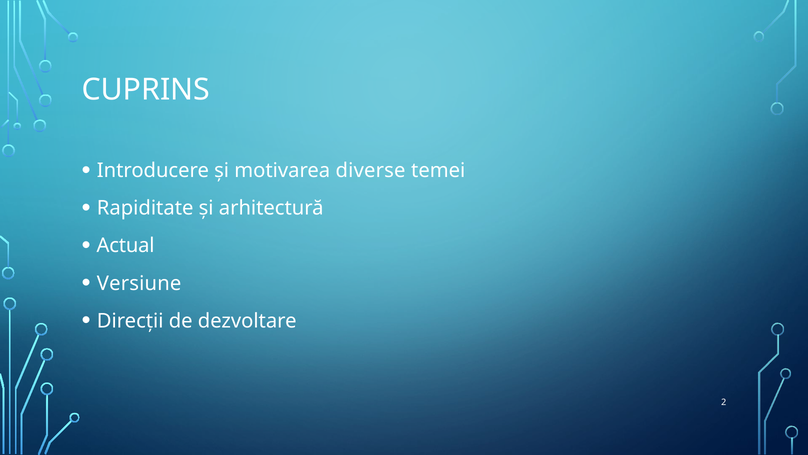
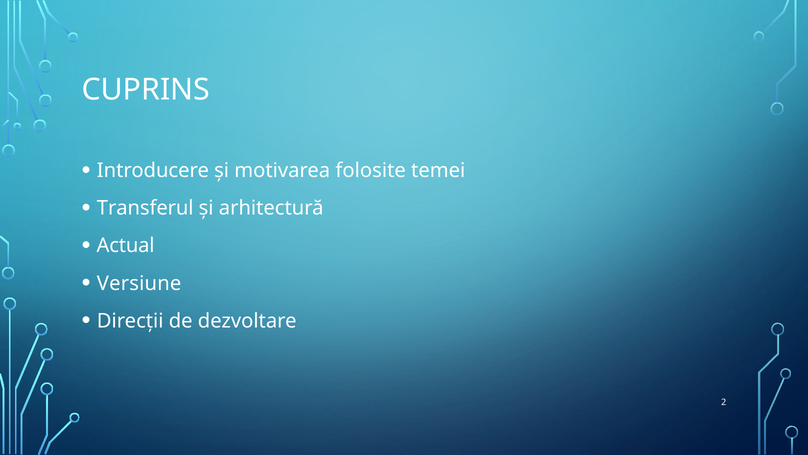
diverse: diverse -> folosite
Rapiditate: Rapiditate -> Transferul
